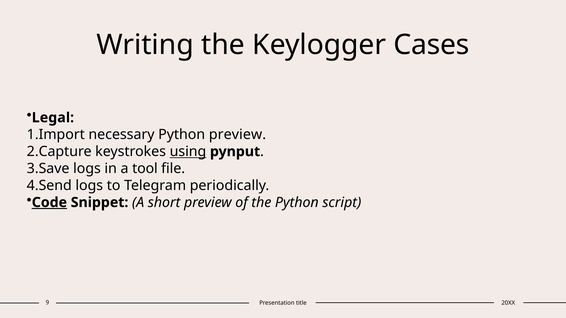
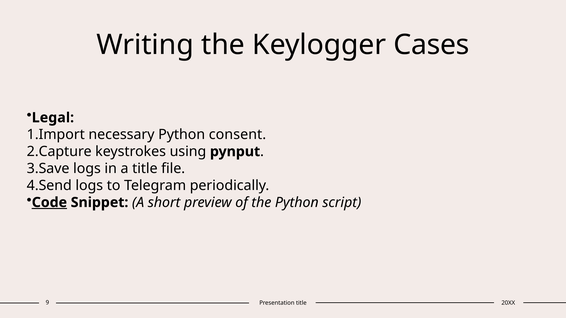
Python preview: preview -> consent
using underline: present -> none
a tool: tool -> title
